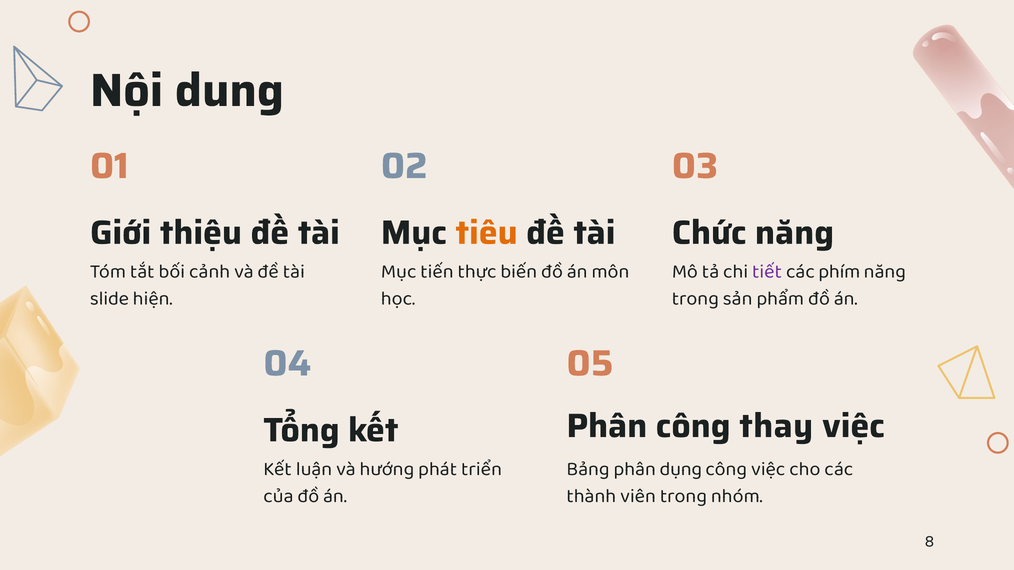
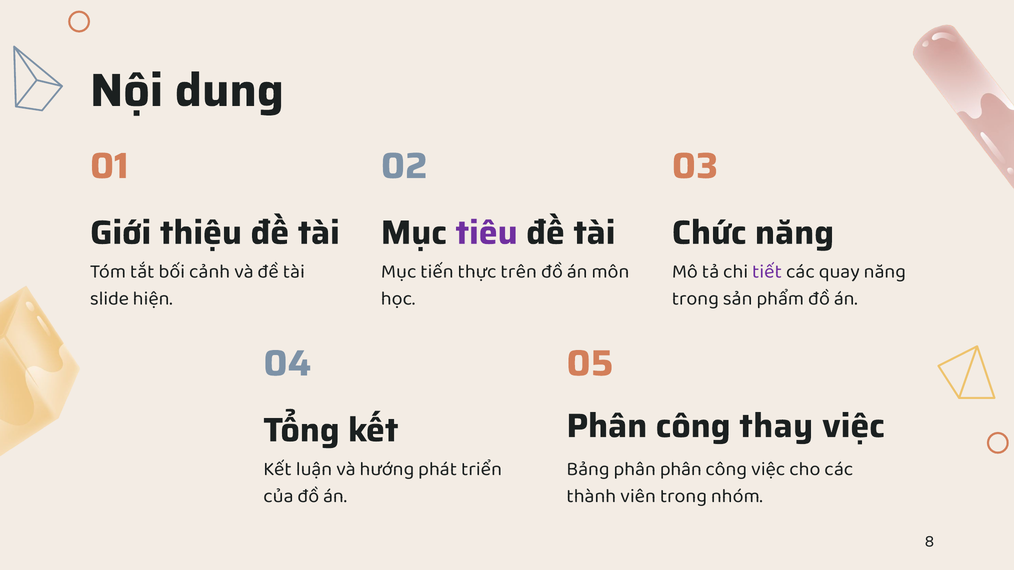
tiêu colour: orange -> purple
biến: biến -> trên
phím: phím -> quay
phân dụng: dụng -> phân
